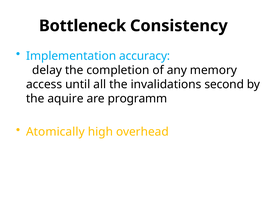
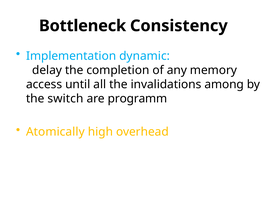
accuracy: accuracy -> dynamic
second: second -> among
aquire: aquire -> switch
